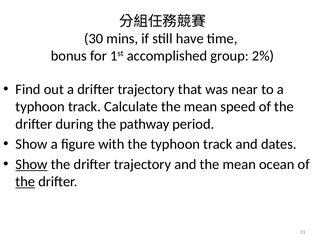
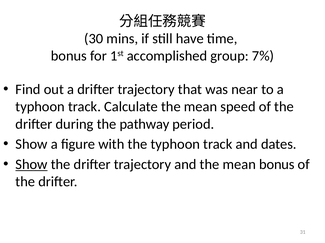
2%: 2% -> 7%
mean ocean: ocean -> bonus
the at (25, 182) underline: present -> none
